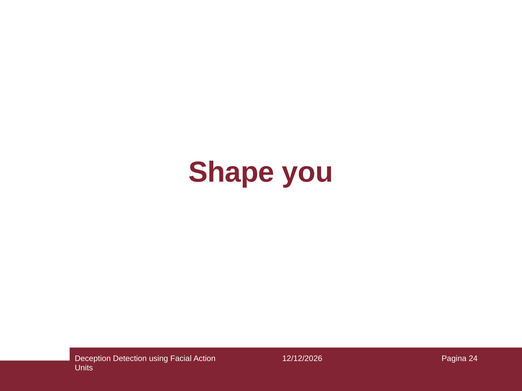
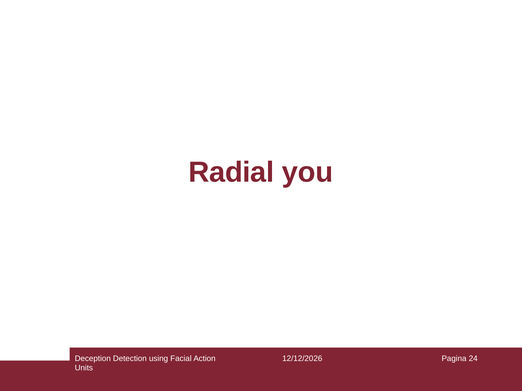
Shape: Shape -> Radial
